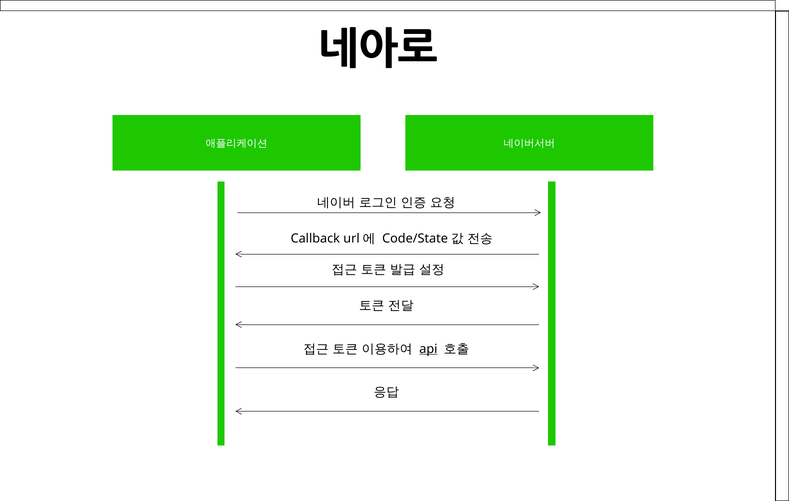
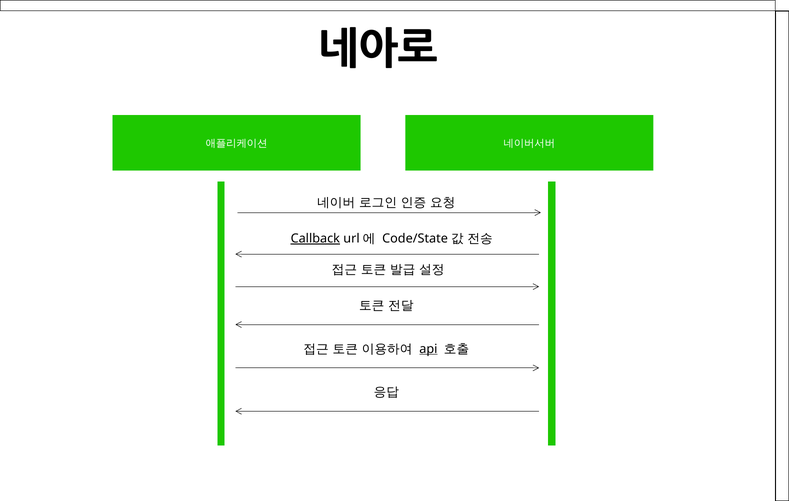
Callback underline: none -> present
